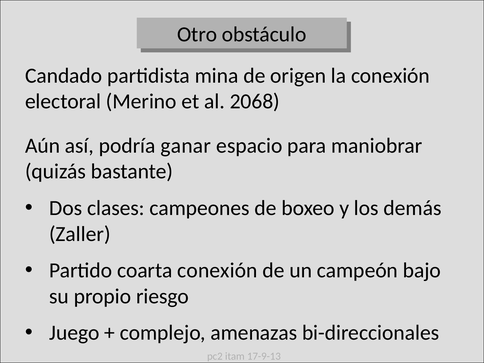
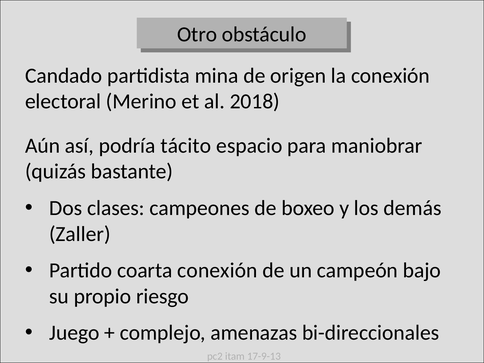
2068: 2068 -> 2018
ganar: ganar -> tácito
